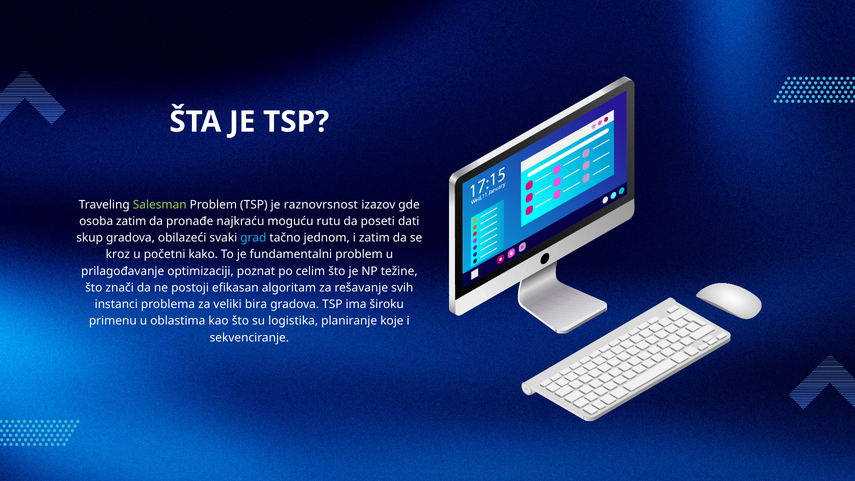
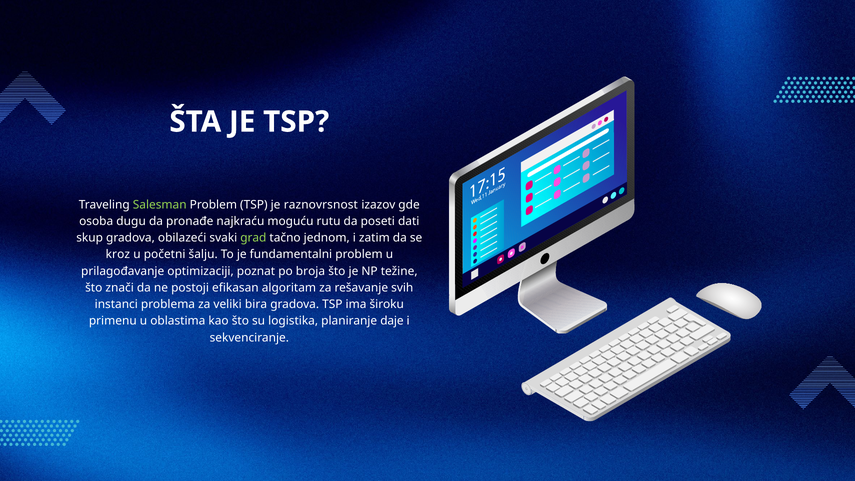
osoba zatim: zatim -> dugu
grad colour: light blue -> light green
kako: kako -> šalju
celim: celim -> broja
koje: koje -> daje
